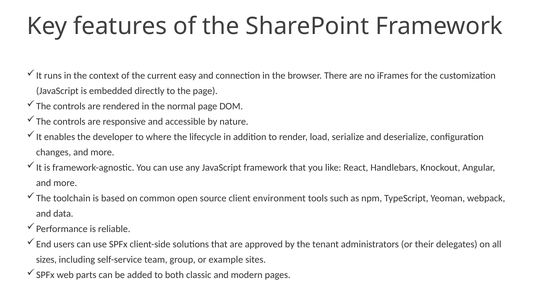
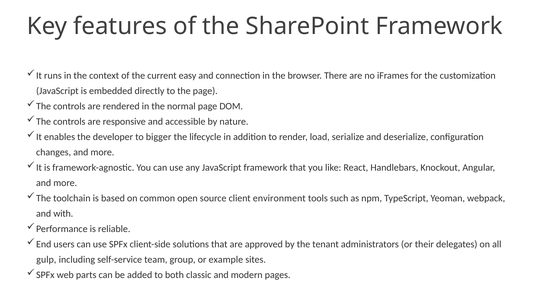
where: where -> bigger
data: data -> with
sizes: sizes -> gulp
